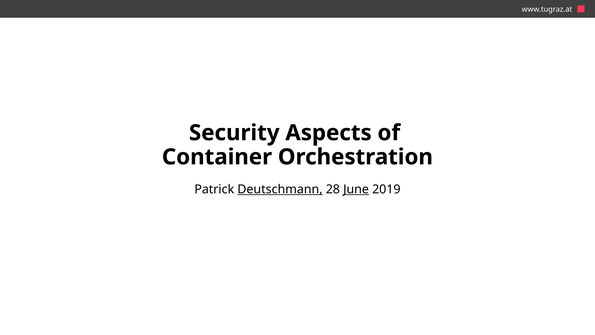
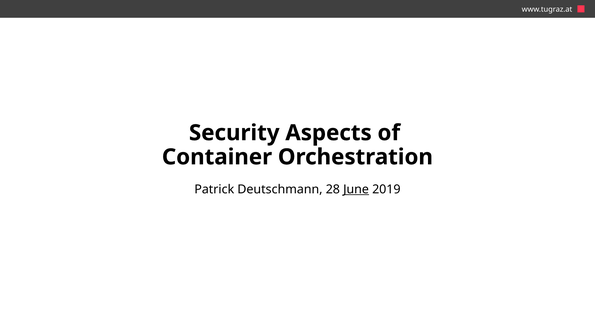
Deutschmann underline: present -> none
